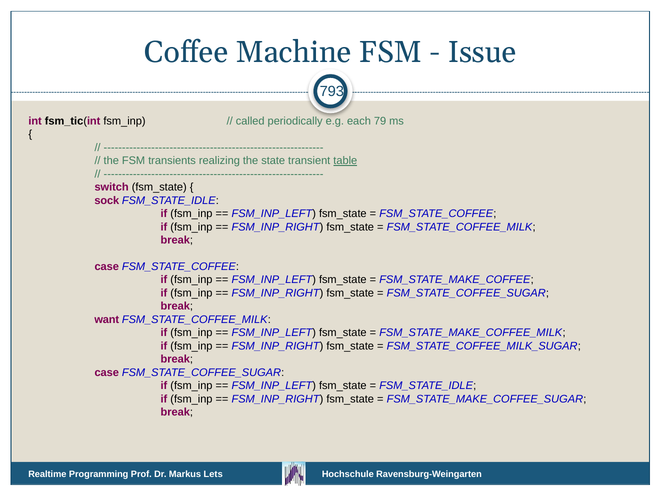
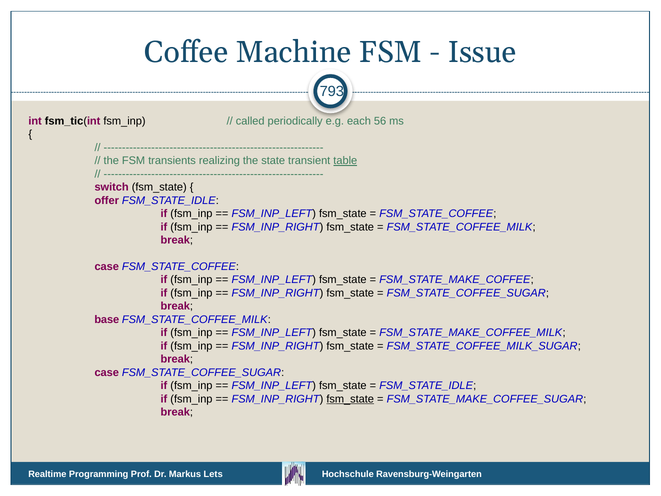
79: 79 -> 56
sock: sock -> offer
want: want -> base
fsm_state at (350, 399) underline: none -> present
